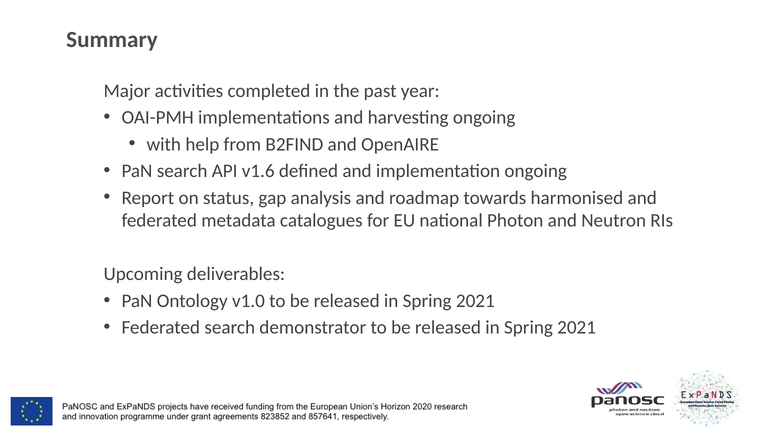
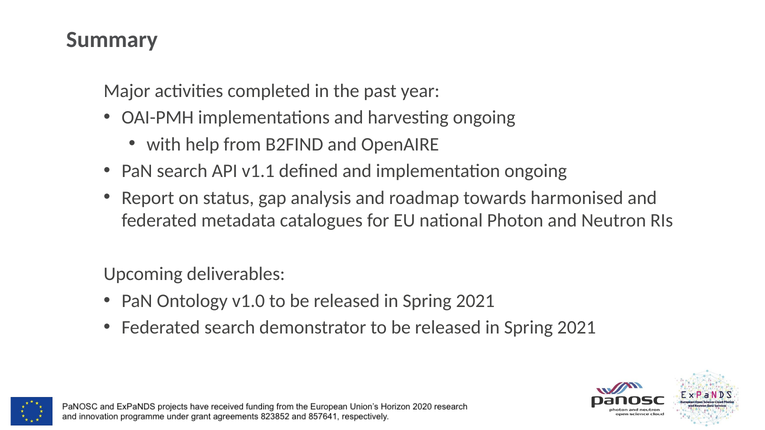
v1.6: v1.6 -> v1.1
